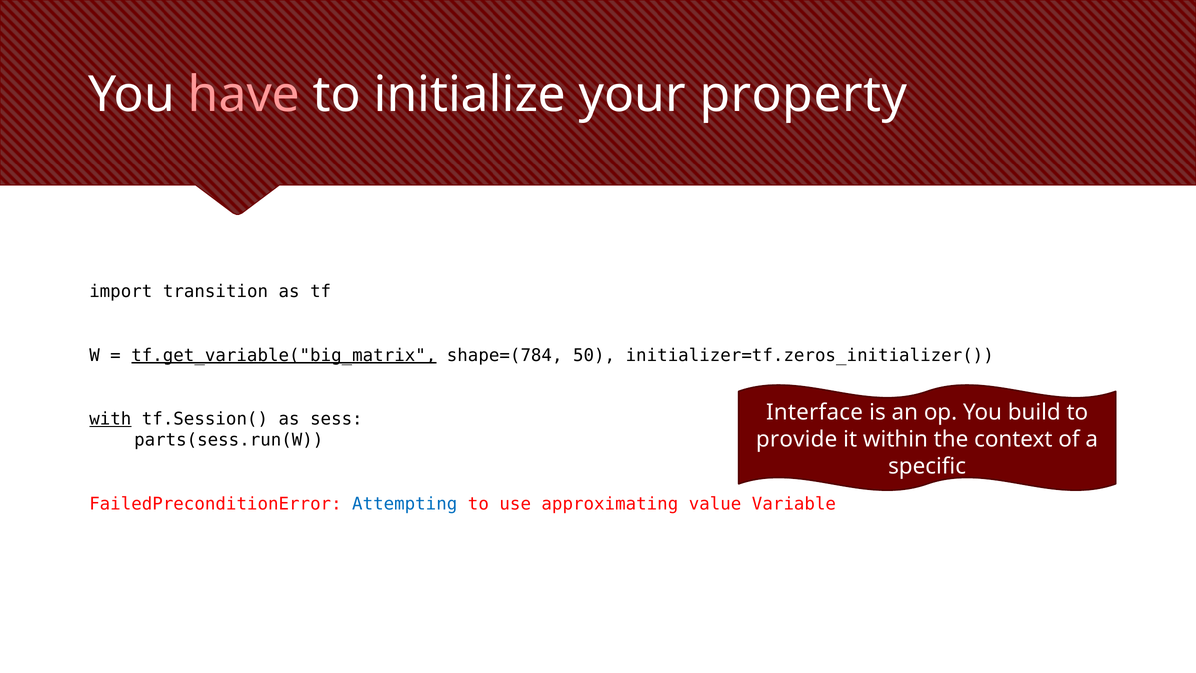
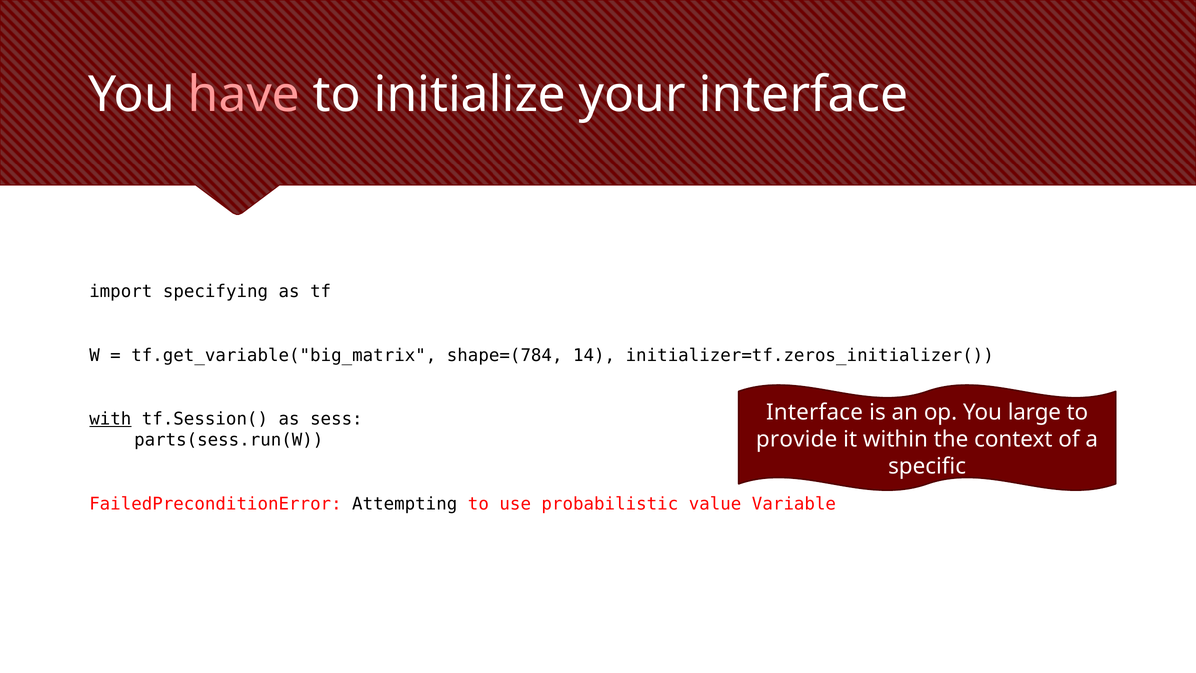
your property: property -> interface
transition: transition -> specifying
tf.get_variable("big_matrix underline: present -> none
50: 50 -> 14
build: build -> large
Attempting colour: blue -> black
approximating: approximating -> probabilistic
